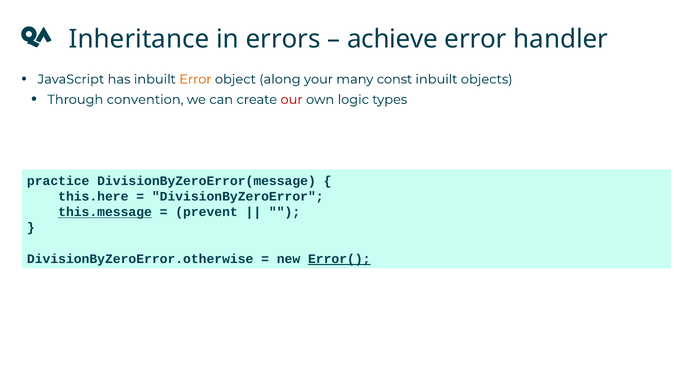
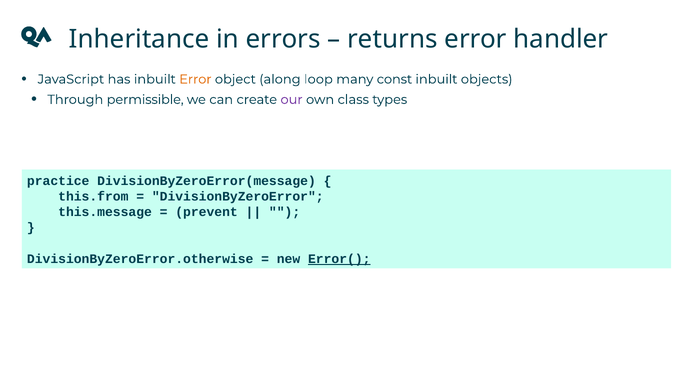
achieve: achieve -> returns
your: your -> loop
convention: convention -> permissible
our colour: red -> purple
logic: logic -> class
this.here: this.here -> this.from
this.message underline: present -> none
